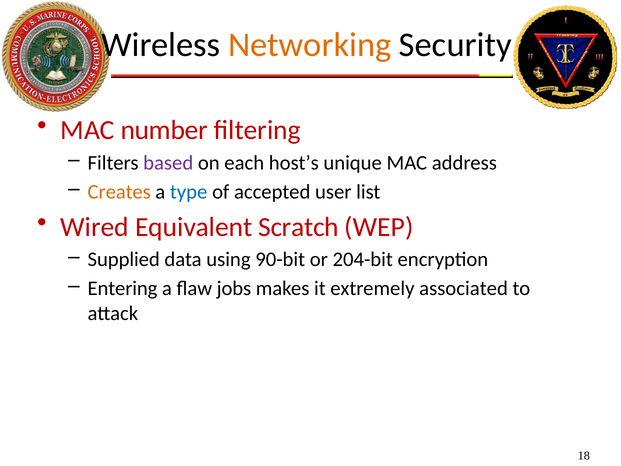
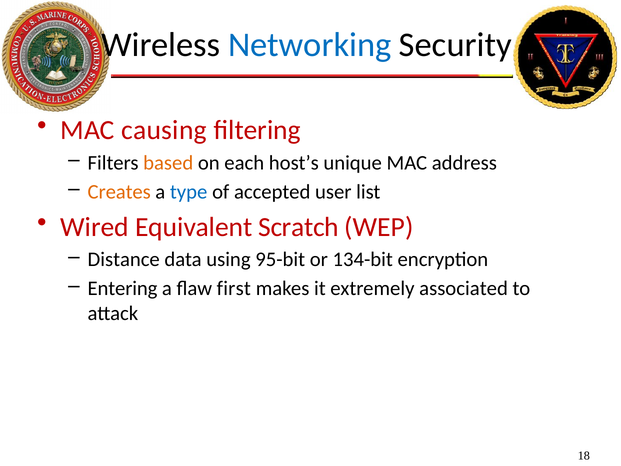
Networking colour: orange -> blue
number: number -> causing
based colour: purple -> orange
Supplied: Supplied -> Distance
90-bit: 90-bit -> 95-bit
204-bit: 204-bit -> 134-bit
jobs: jobs -> first
